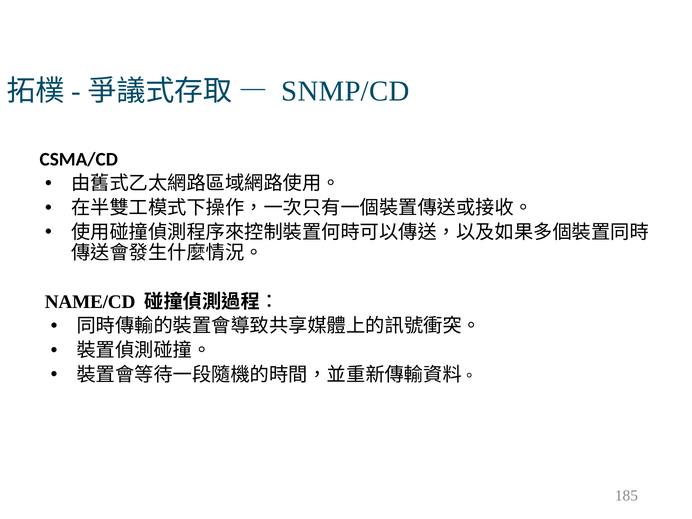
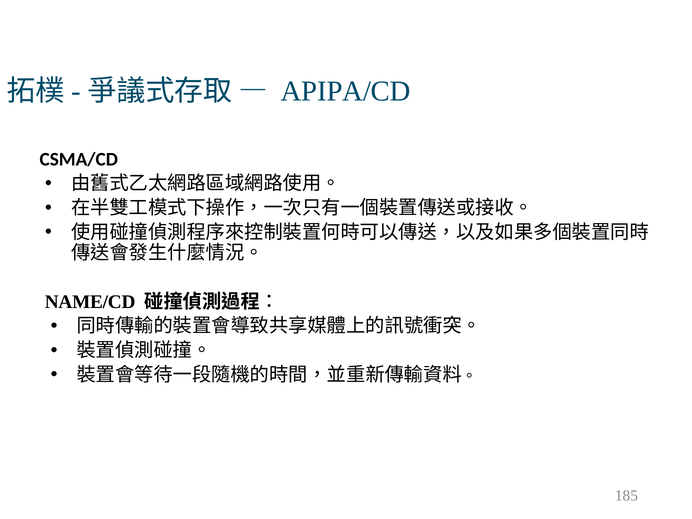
SNMP/CD: SNMP/CD -> APIPA/CD
